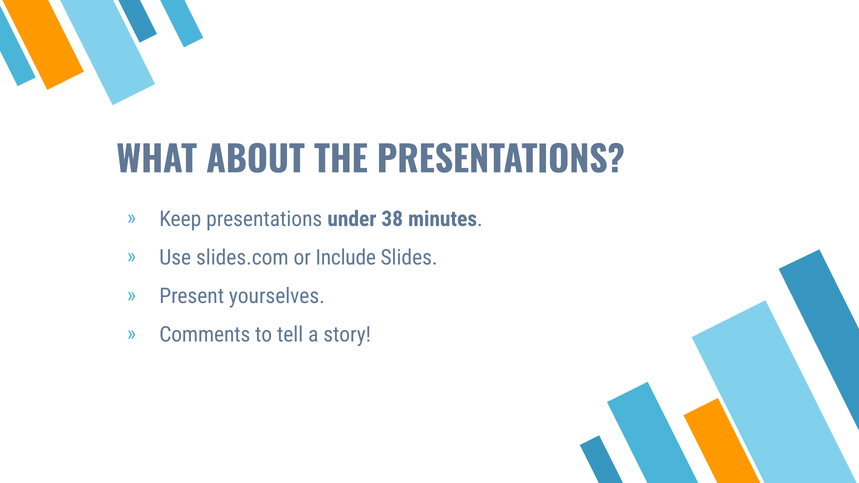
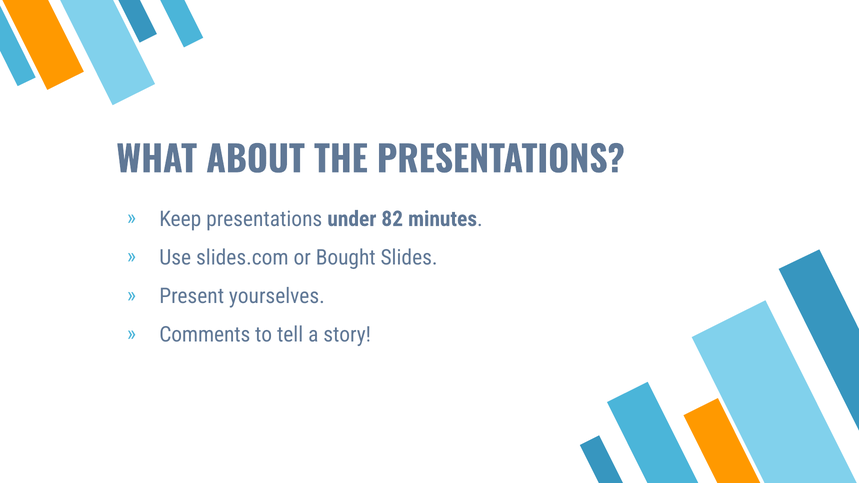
38: 38 -> 82
Include: Include -> Bought
